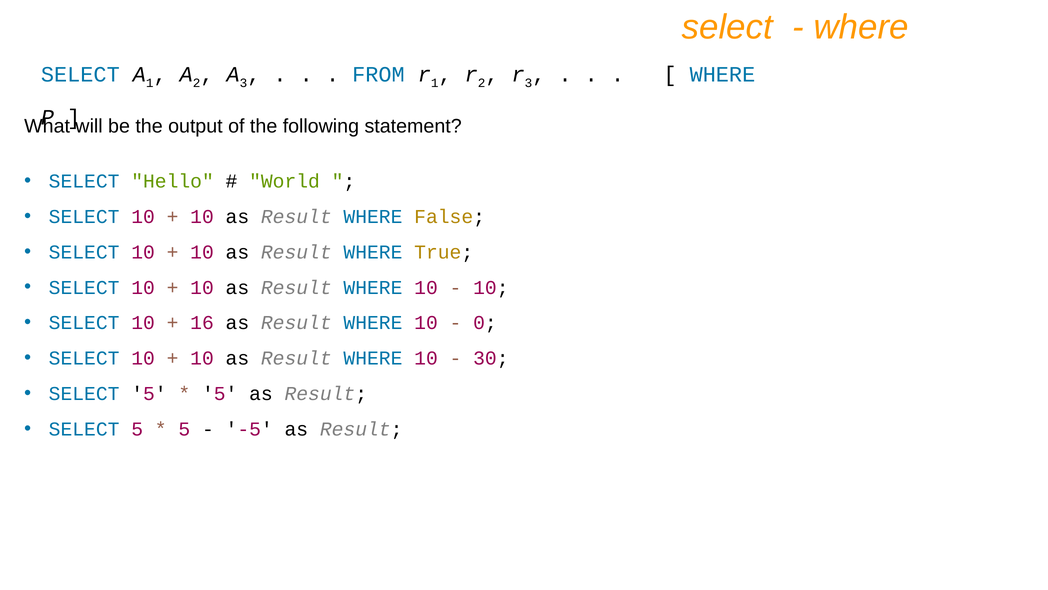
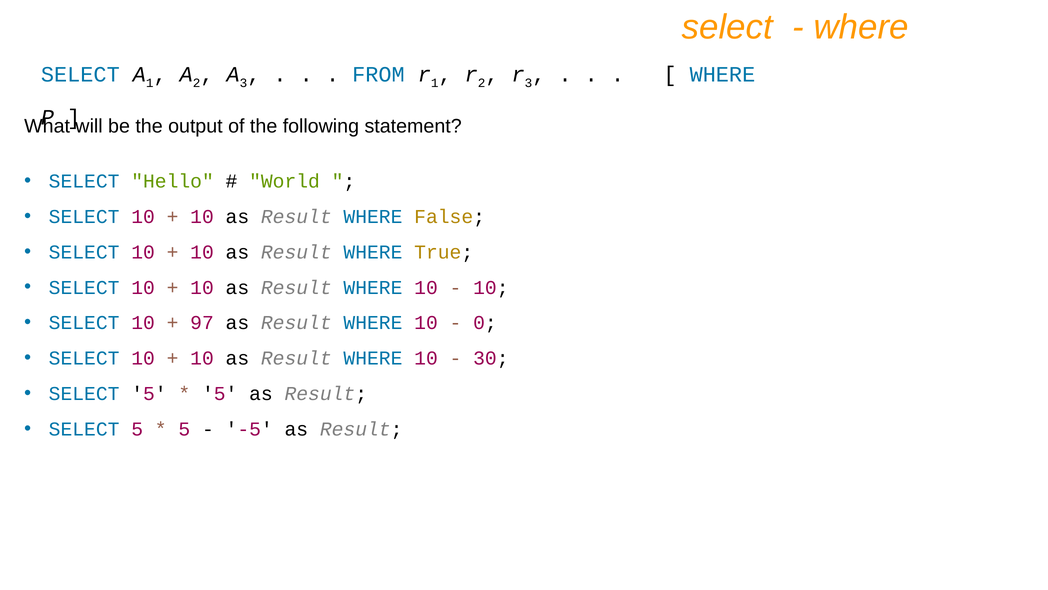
16: 16 -> 97
